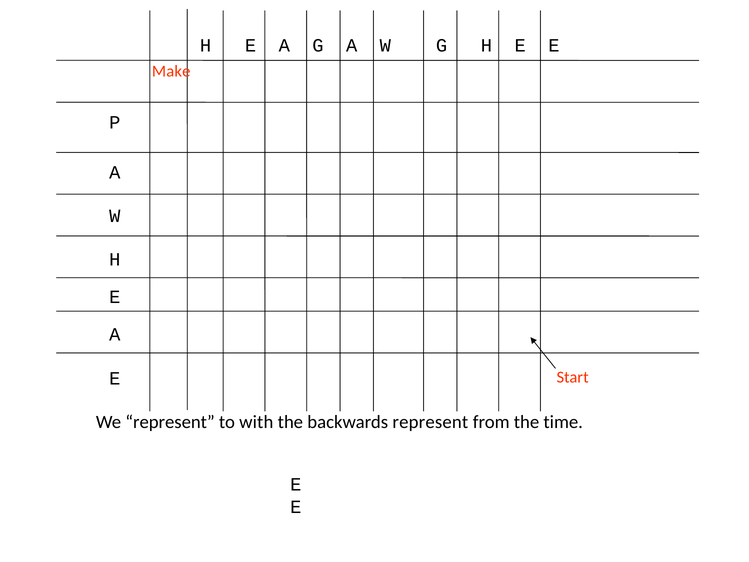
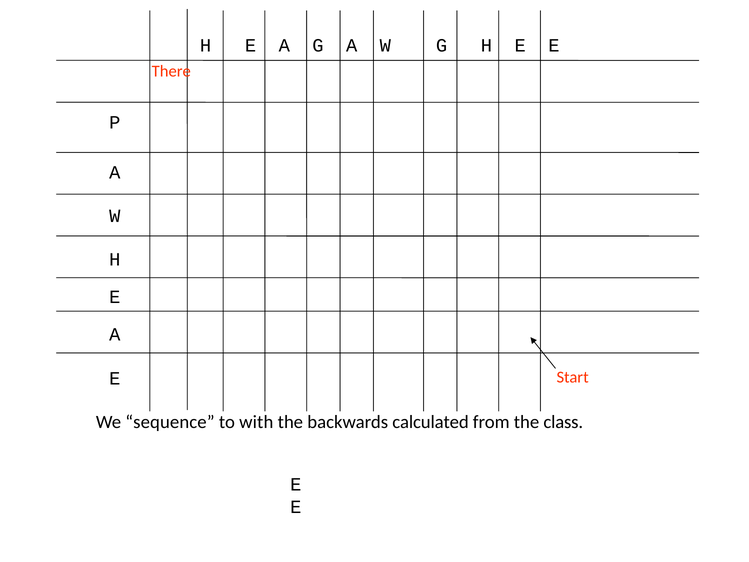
Make: Make -> There
We represent: represent -> sequence
backwards represent: represent -> calculated
time: time -> class
